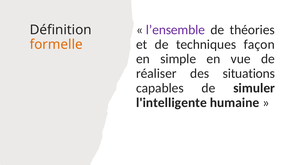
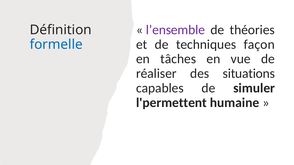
formelle colour: orange -> blue
simple: simple -> tâches
l'intelligente: l'intelligente -> l'permettent
